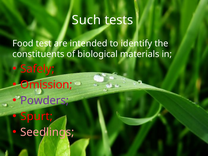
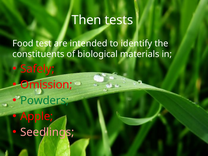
Such: Such -> Then
Powders colour: purple -> green
Spurt: Spurt -> Apple
